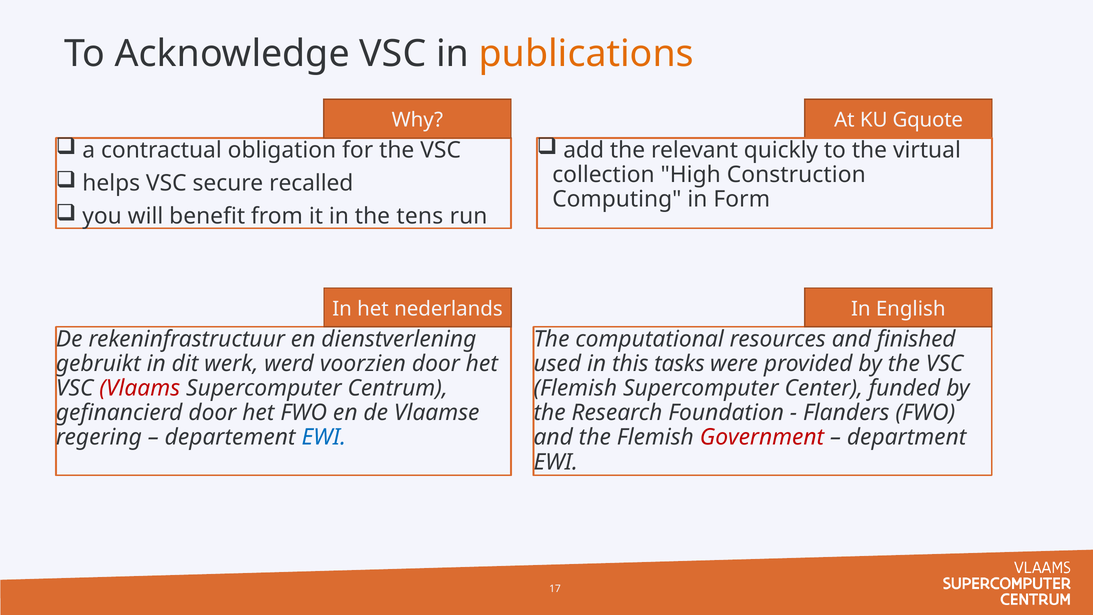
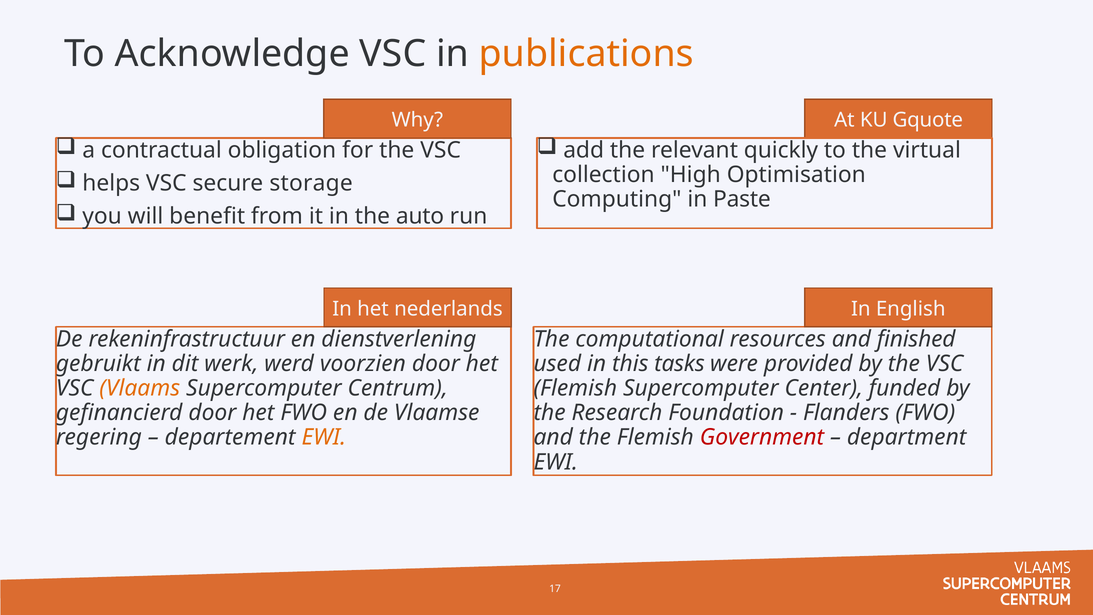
Construction: Construction -> Optimisation
recalled: recalled -> storage
Form: Form -> Paste
tens: tens -> auto
Vlaams colour: red -> orange
EWI at (324, 437) colour: blue -> orange
